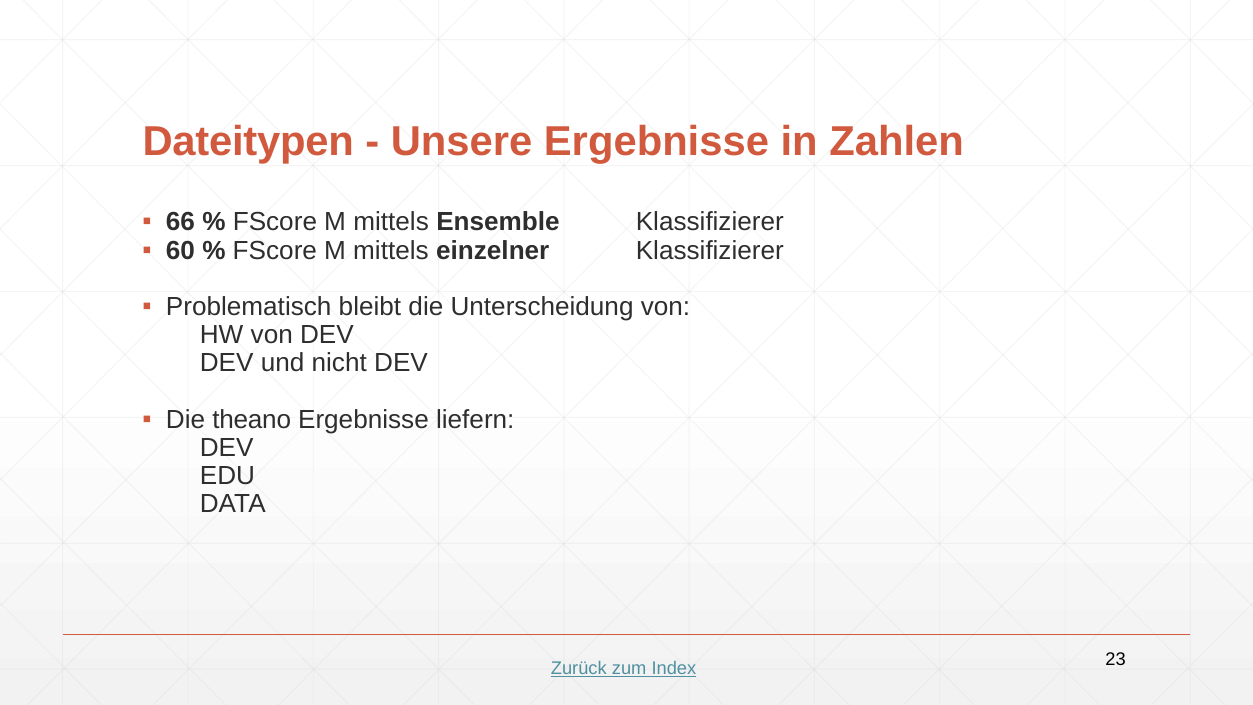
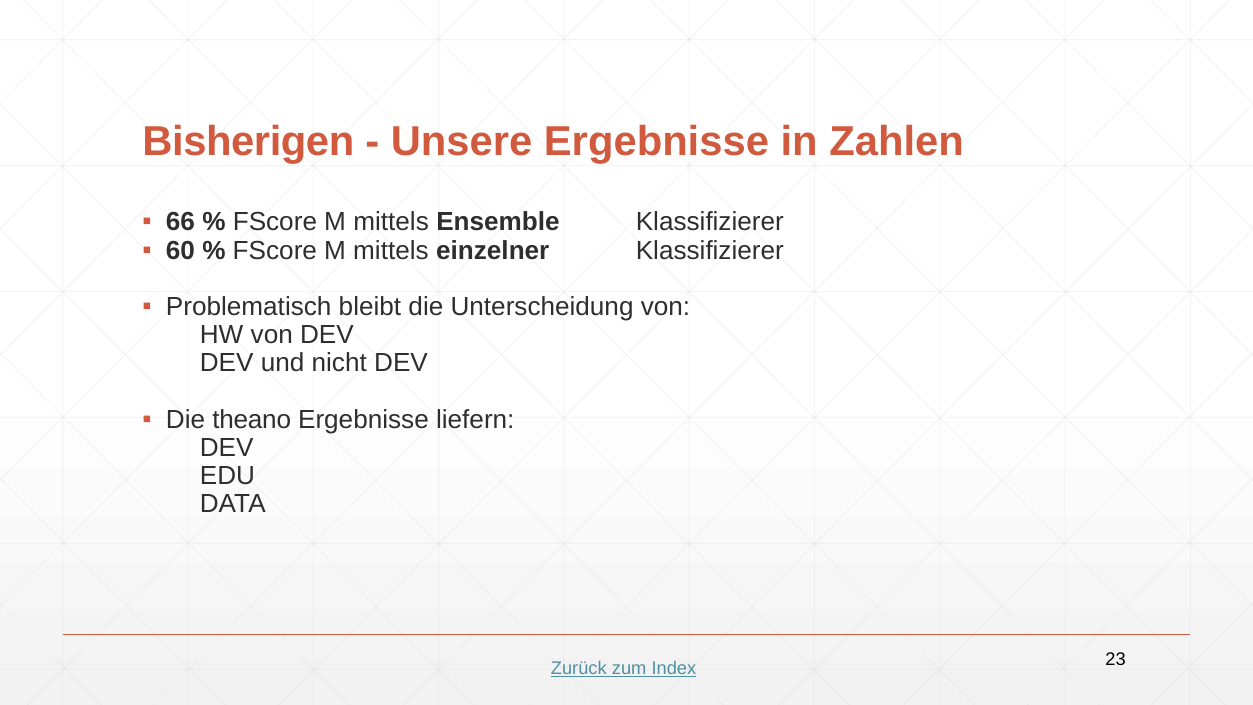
Dateitypen: Dateitypen -> Bisherigen
